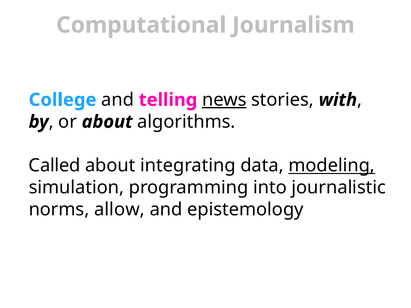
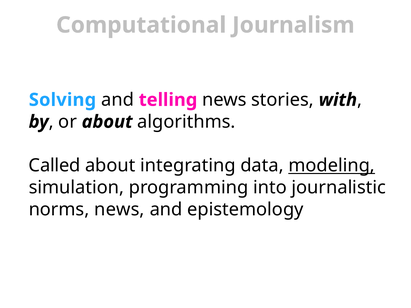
College: College -> Solving
news at (224, 100) underline: present -> none
norms allow: allow -> news
